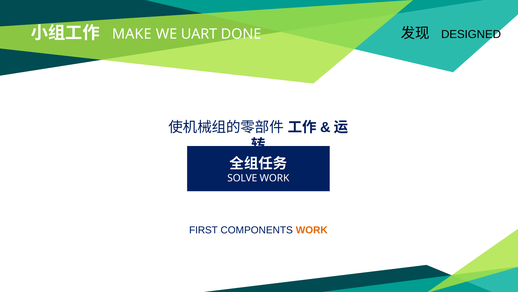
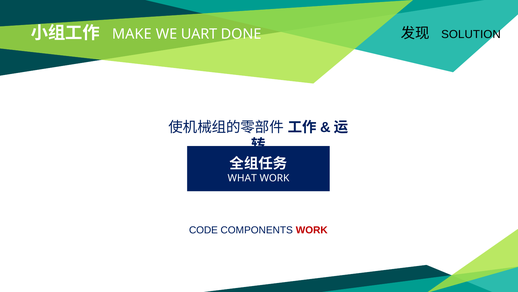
DESIGNED: DESIGNED -> SOLUTION
SOLVE: SOLVE -> WHAT
FIRST: FIRST -> CODE
WORK at (312, 230) colour: orange -> red
